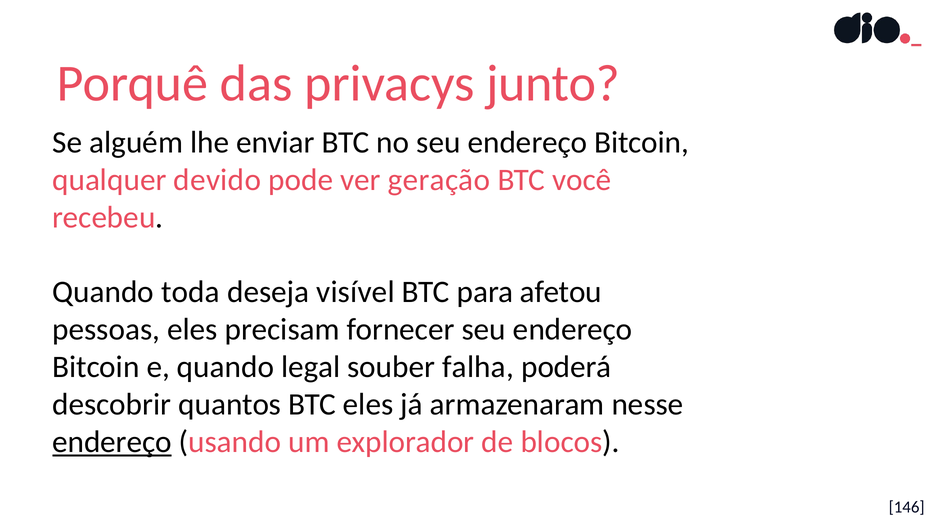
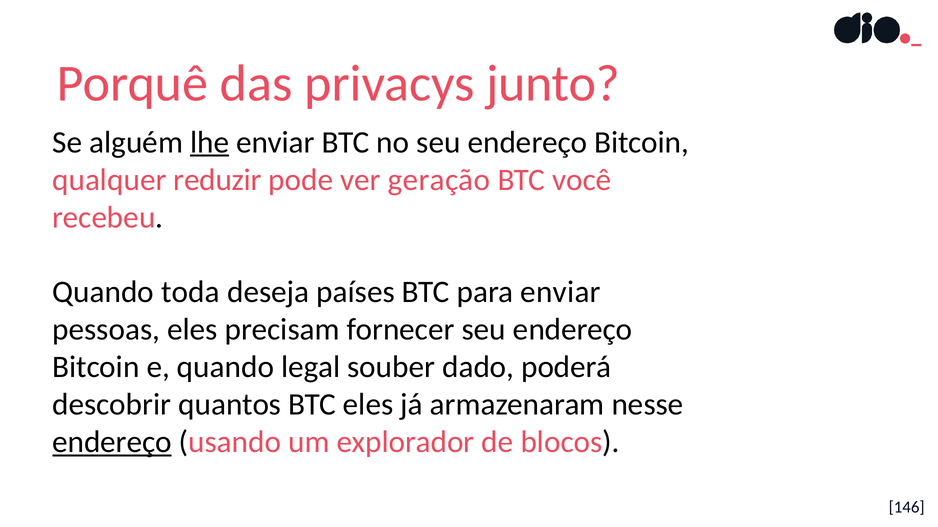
lhe underline: none -> present
devido: devido -> reduzir
visível: visível -> países
para afetou: afetou -> enviar
falha: falha -> dado
